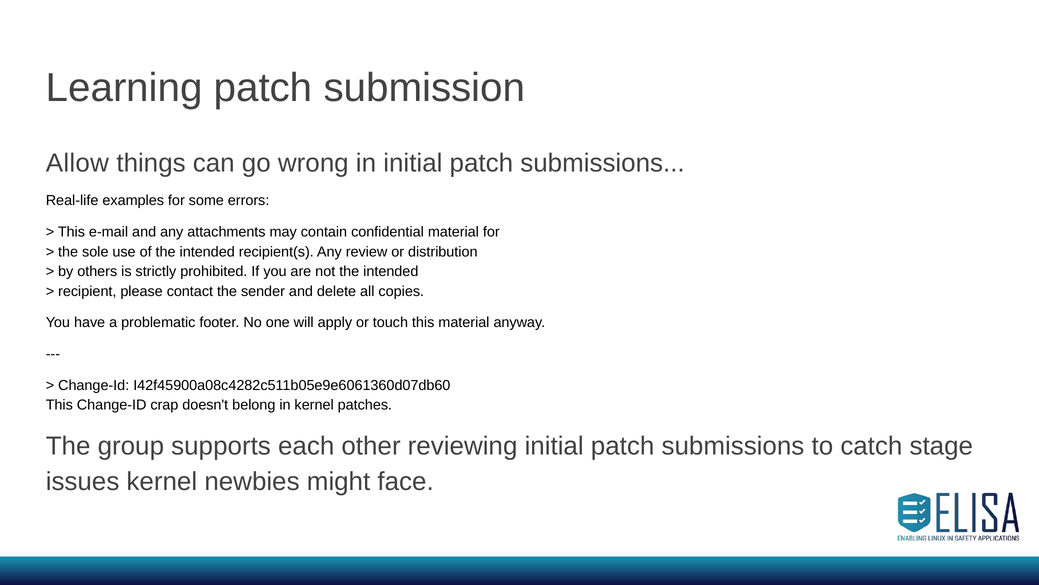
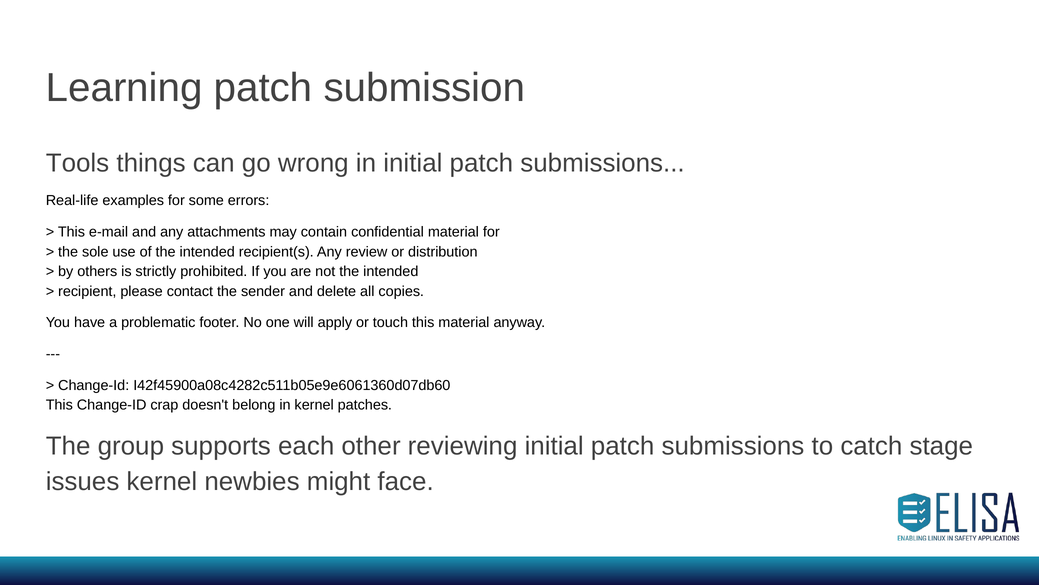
Allow: Allow -> Tools
